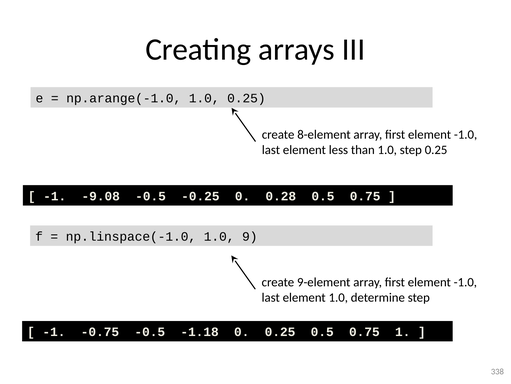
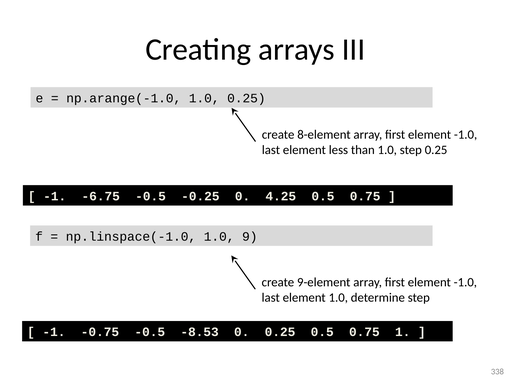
-9.08: -9.08 -> -6.75
0.28: 0.28 -> 4.25
-1.18: -1.18 -> -8.53
